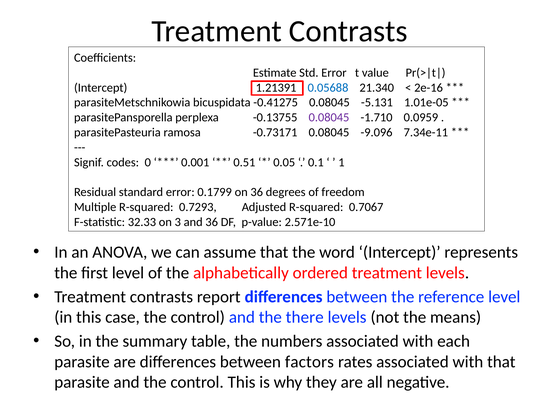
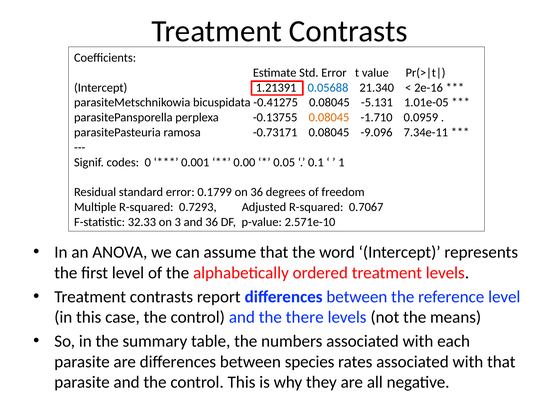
0.08045 at (329, 117) colour: purple -> orange
0.51: 0.51 -> 0.00
factors: factors -> species
